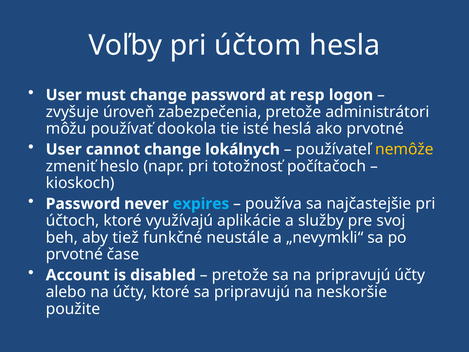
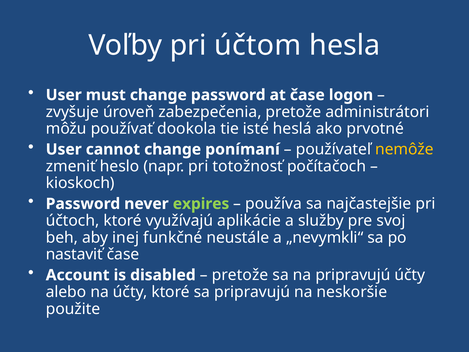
at resp: resp -> čase
lokálnych: lokálnych -> ponímaní
expires colour: light blue -> light green
tiež: tiež -> inej
prvotné at (74, 254): prvotné -> nastaviť
